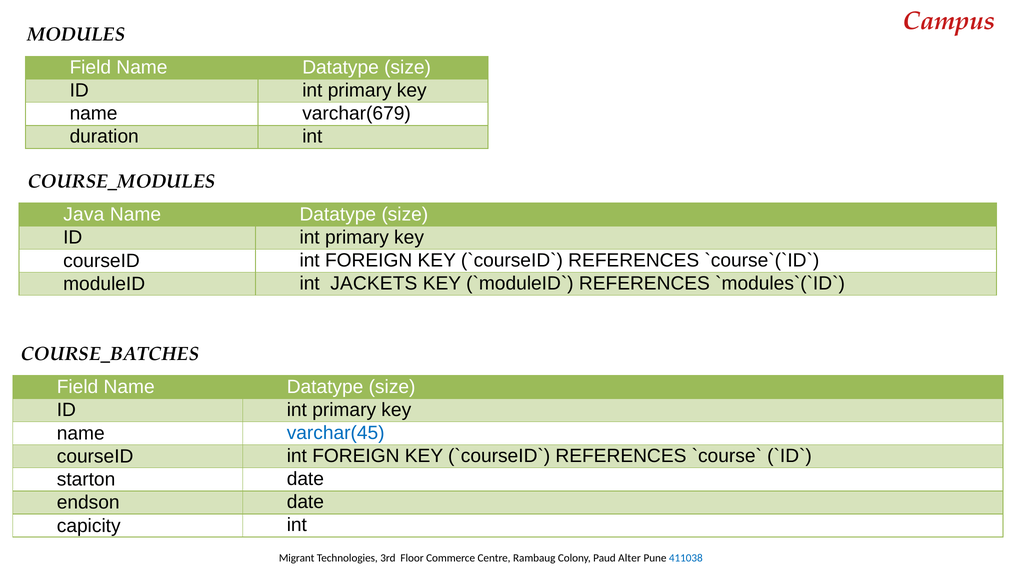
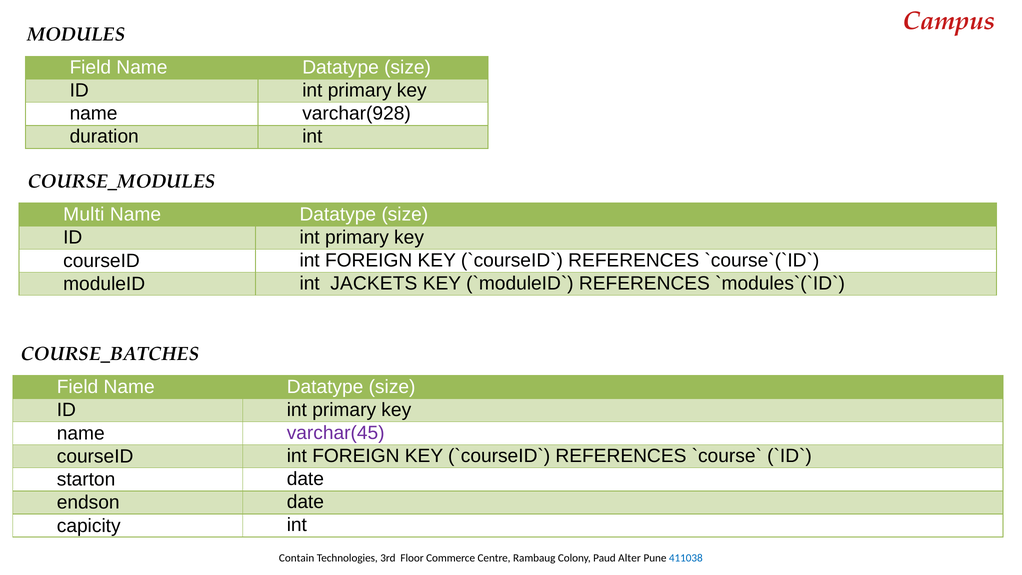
varchar(679: varchar(679 -> varchar(928
Java: Java -> Multi
varchar(45 colour: blue -> purple
Migrant: Migrant -> Contain
